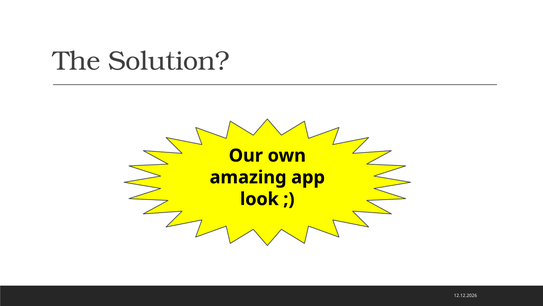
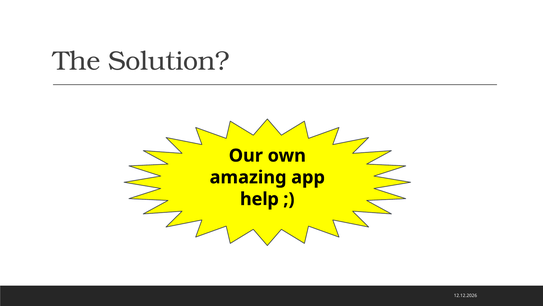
look: look -> help
